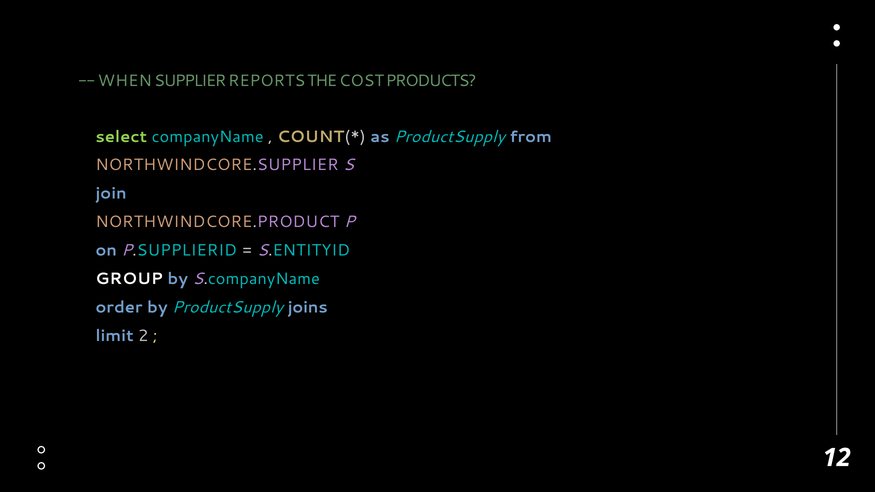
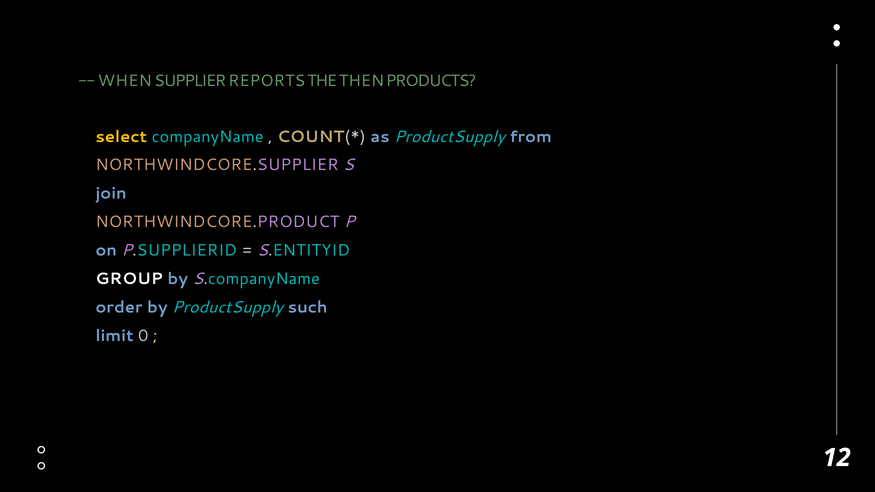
COST: COST -> THEN
select colour: light green -> yellow
joins: joins -> such
2: 2 -> 0
